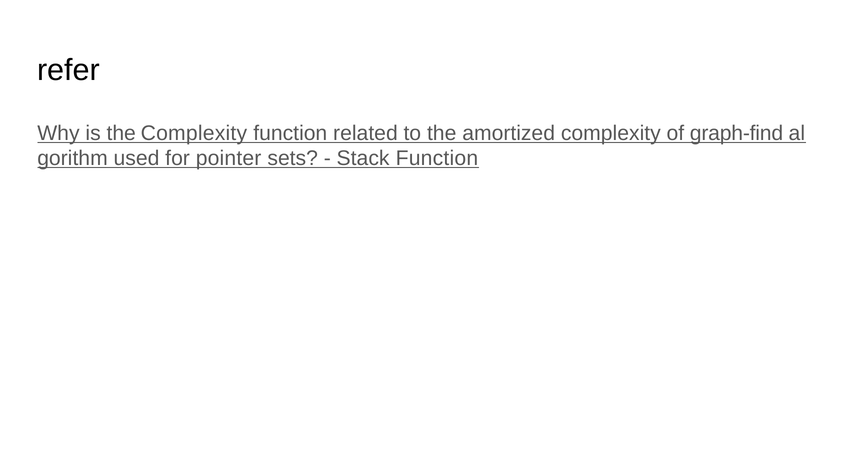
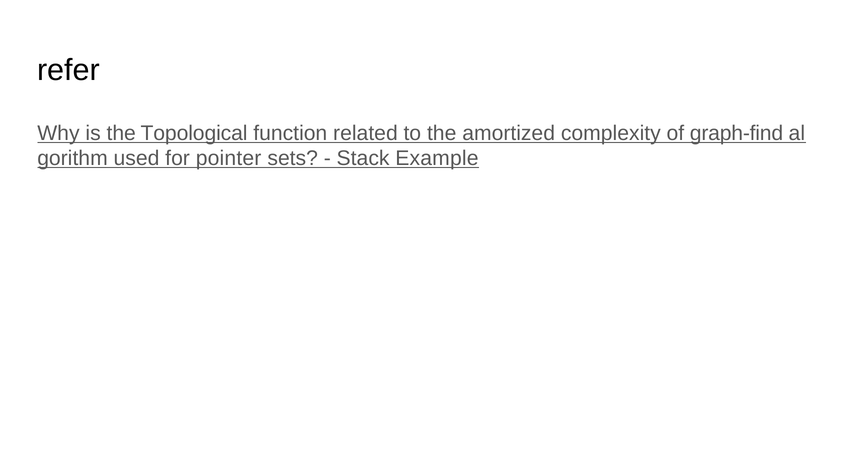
the Complexity: Complexity -> Topological
Stack Function: Function -> Example
